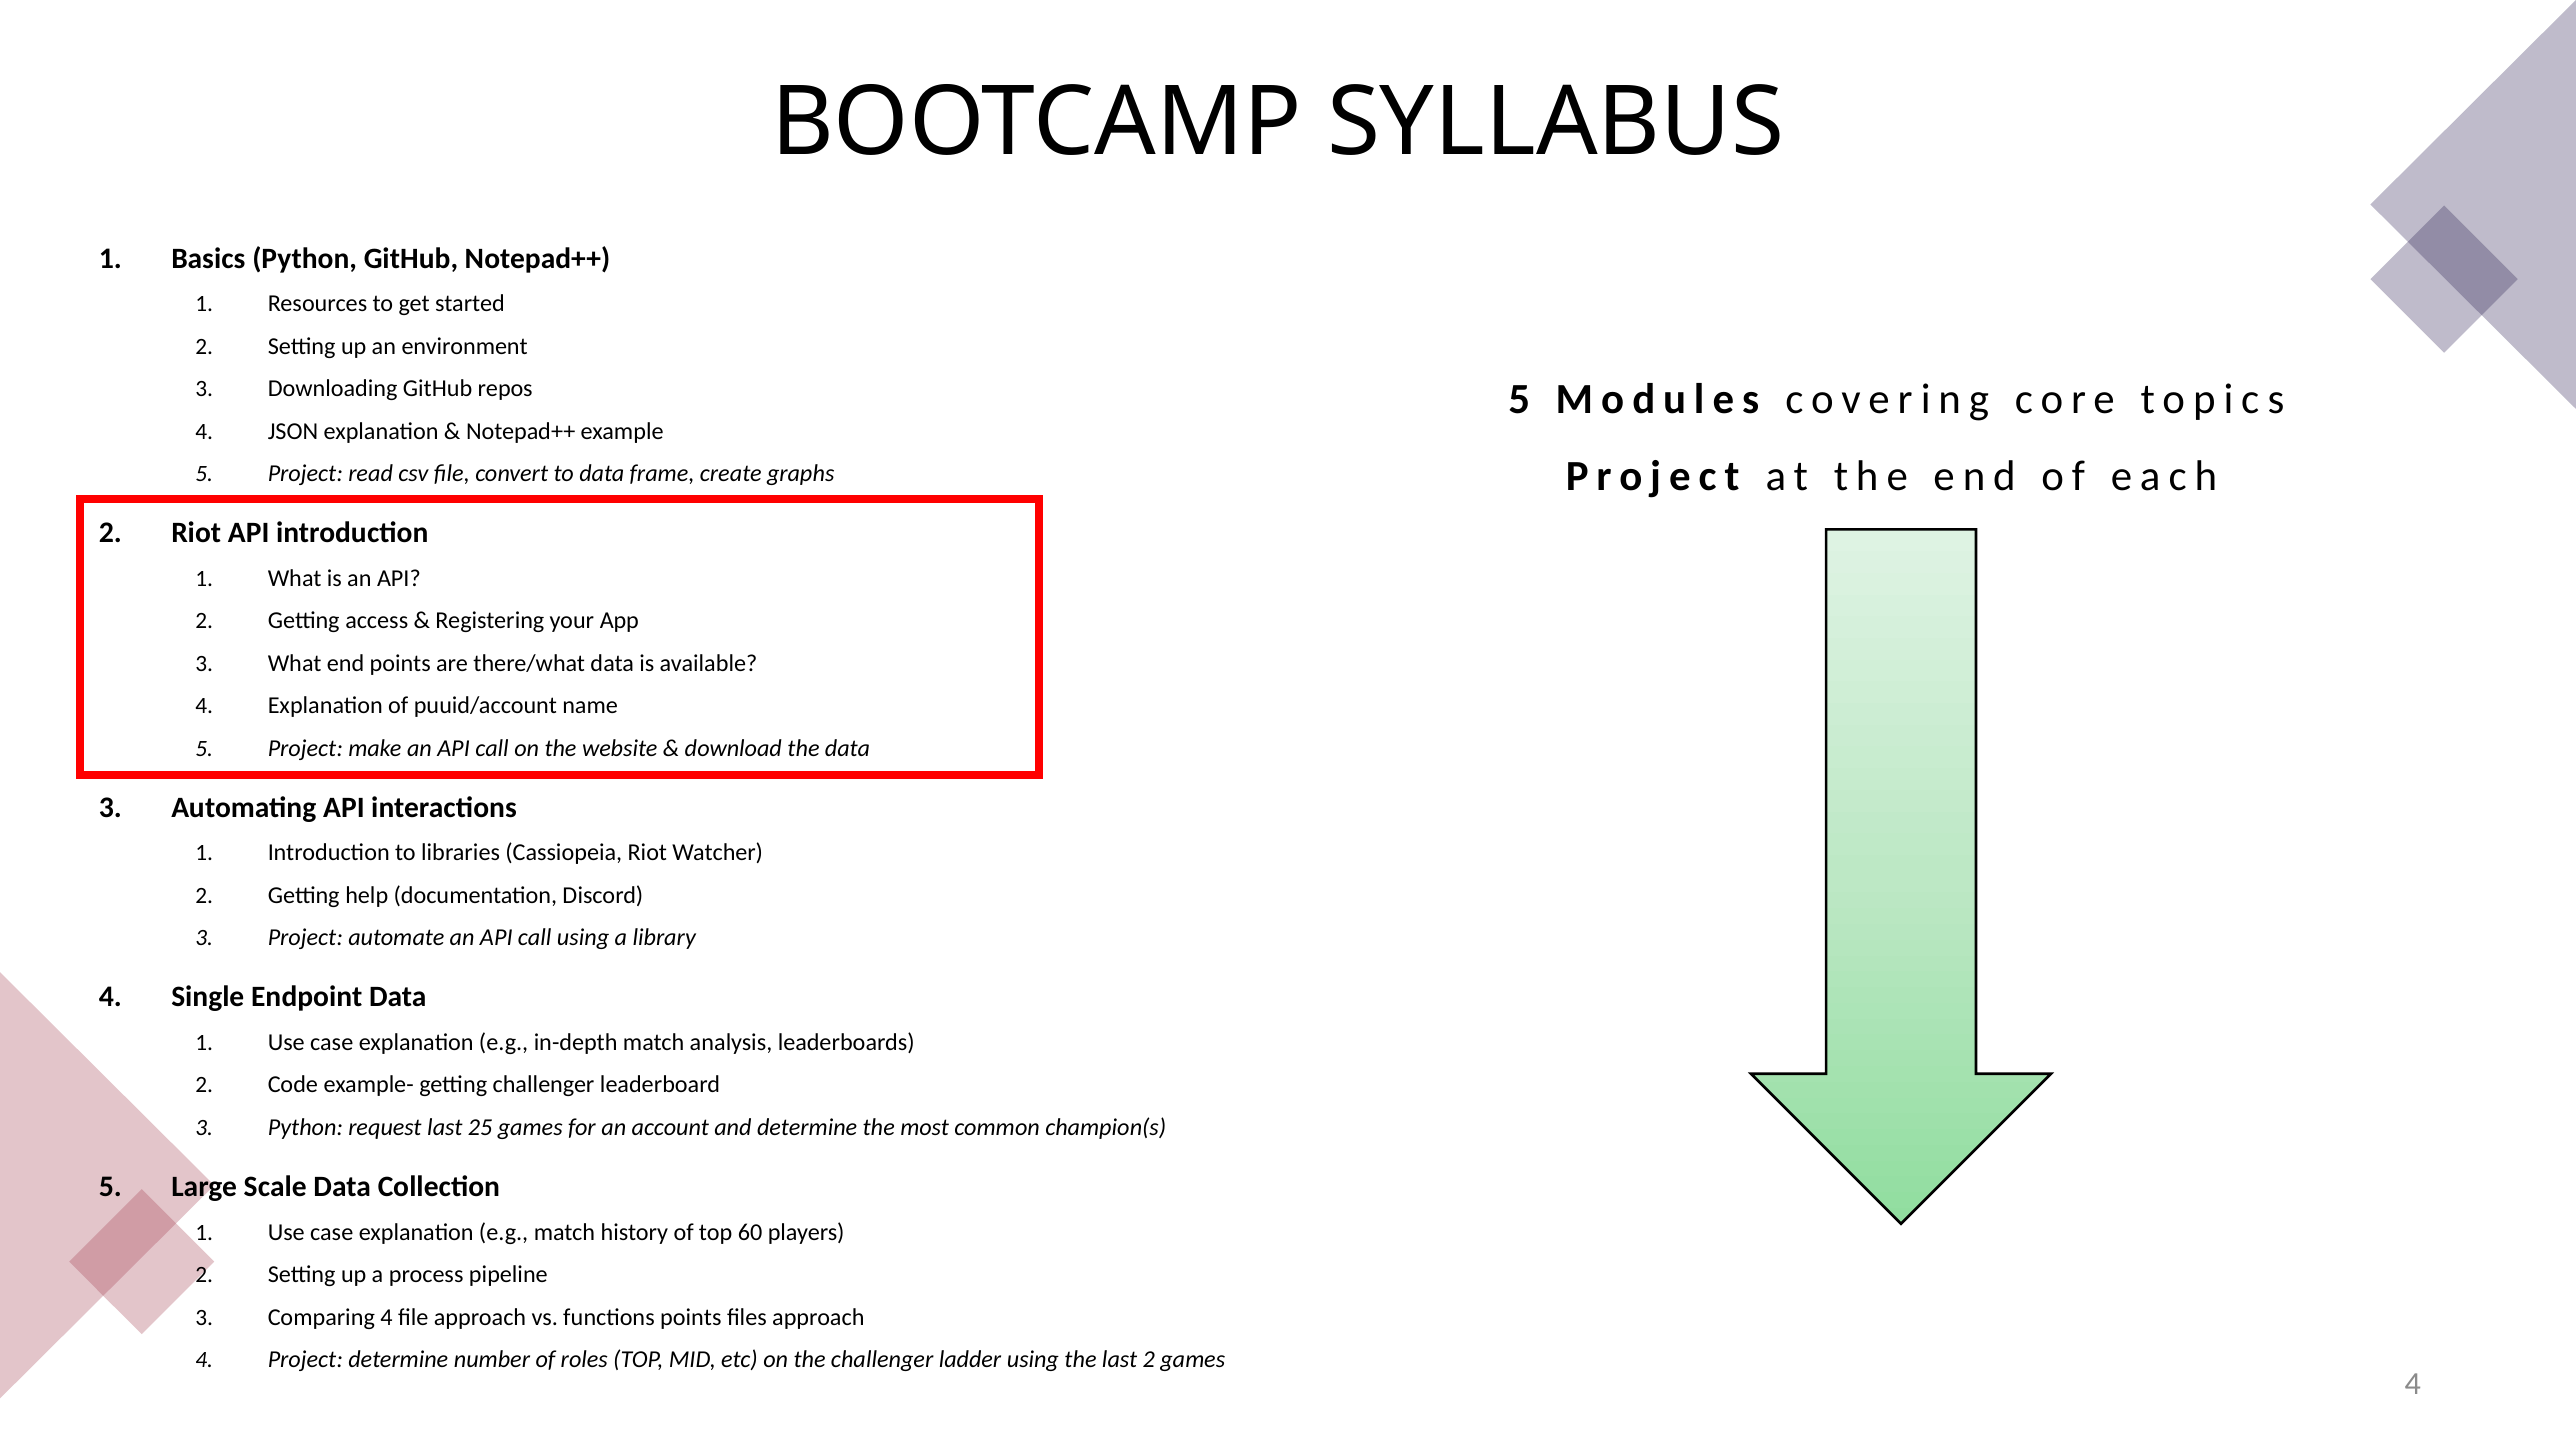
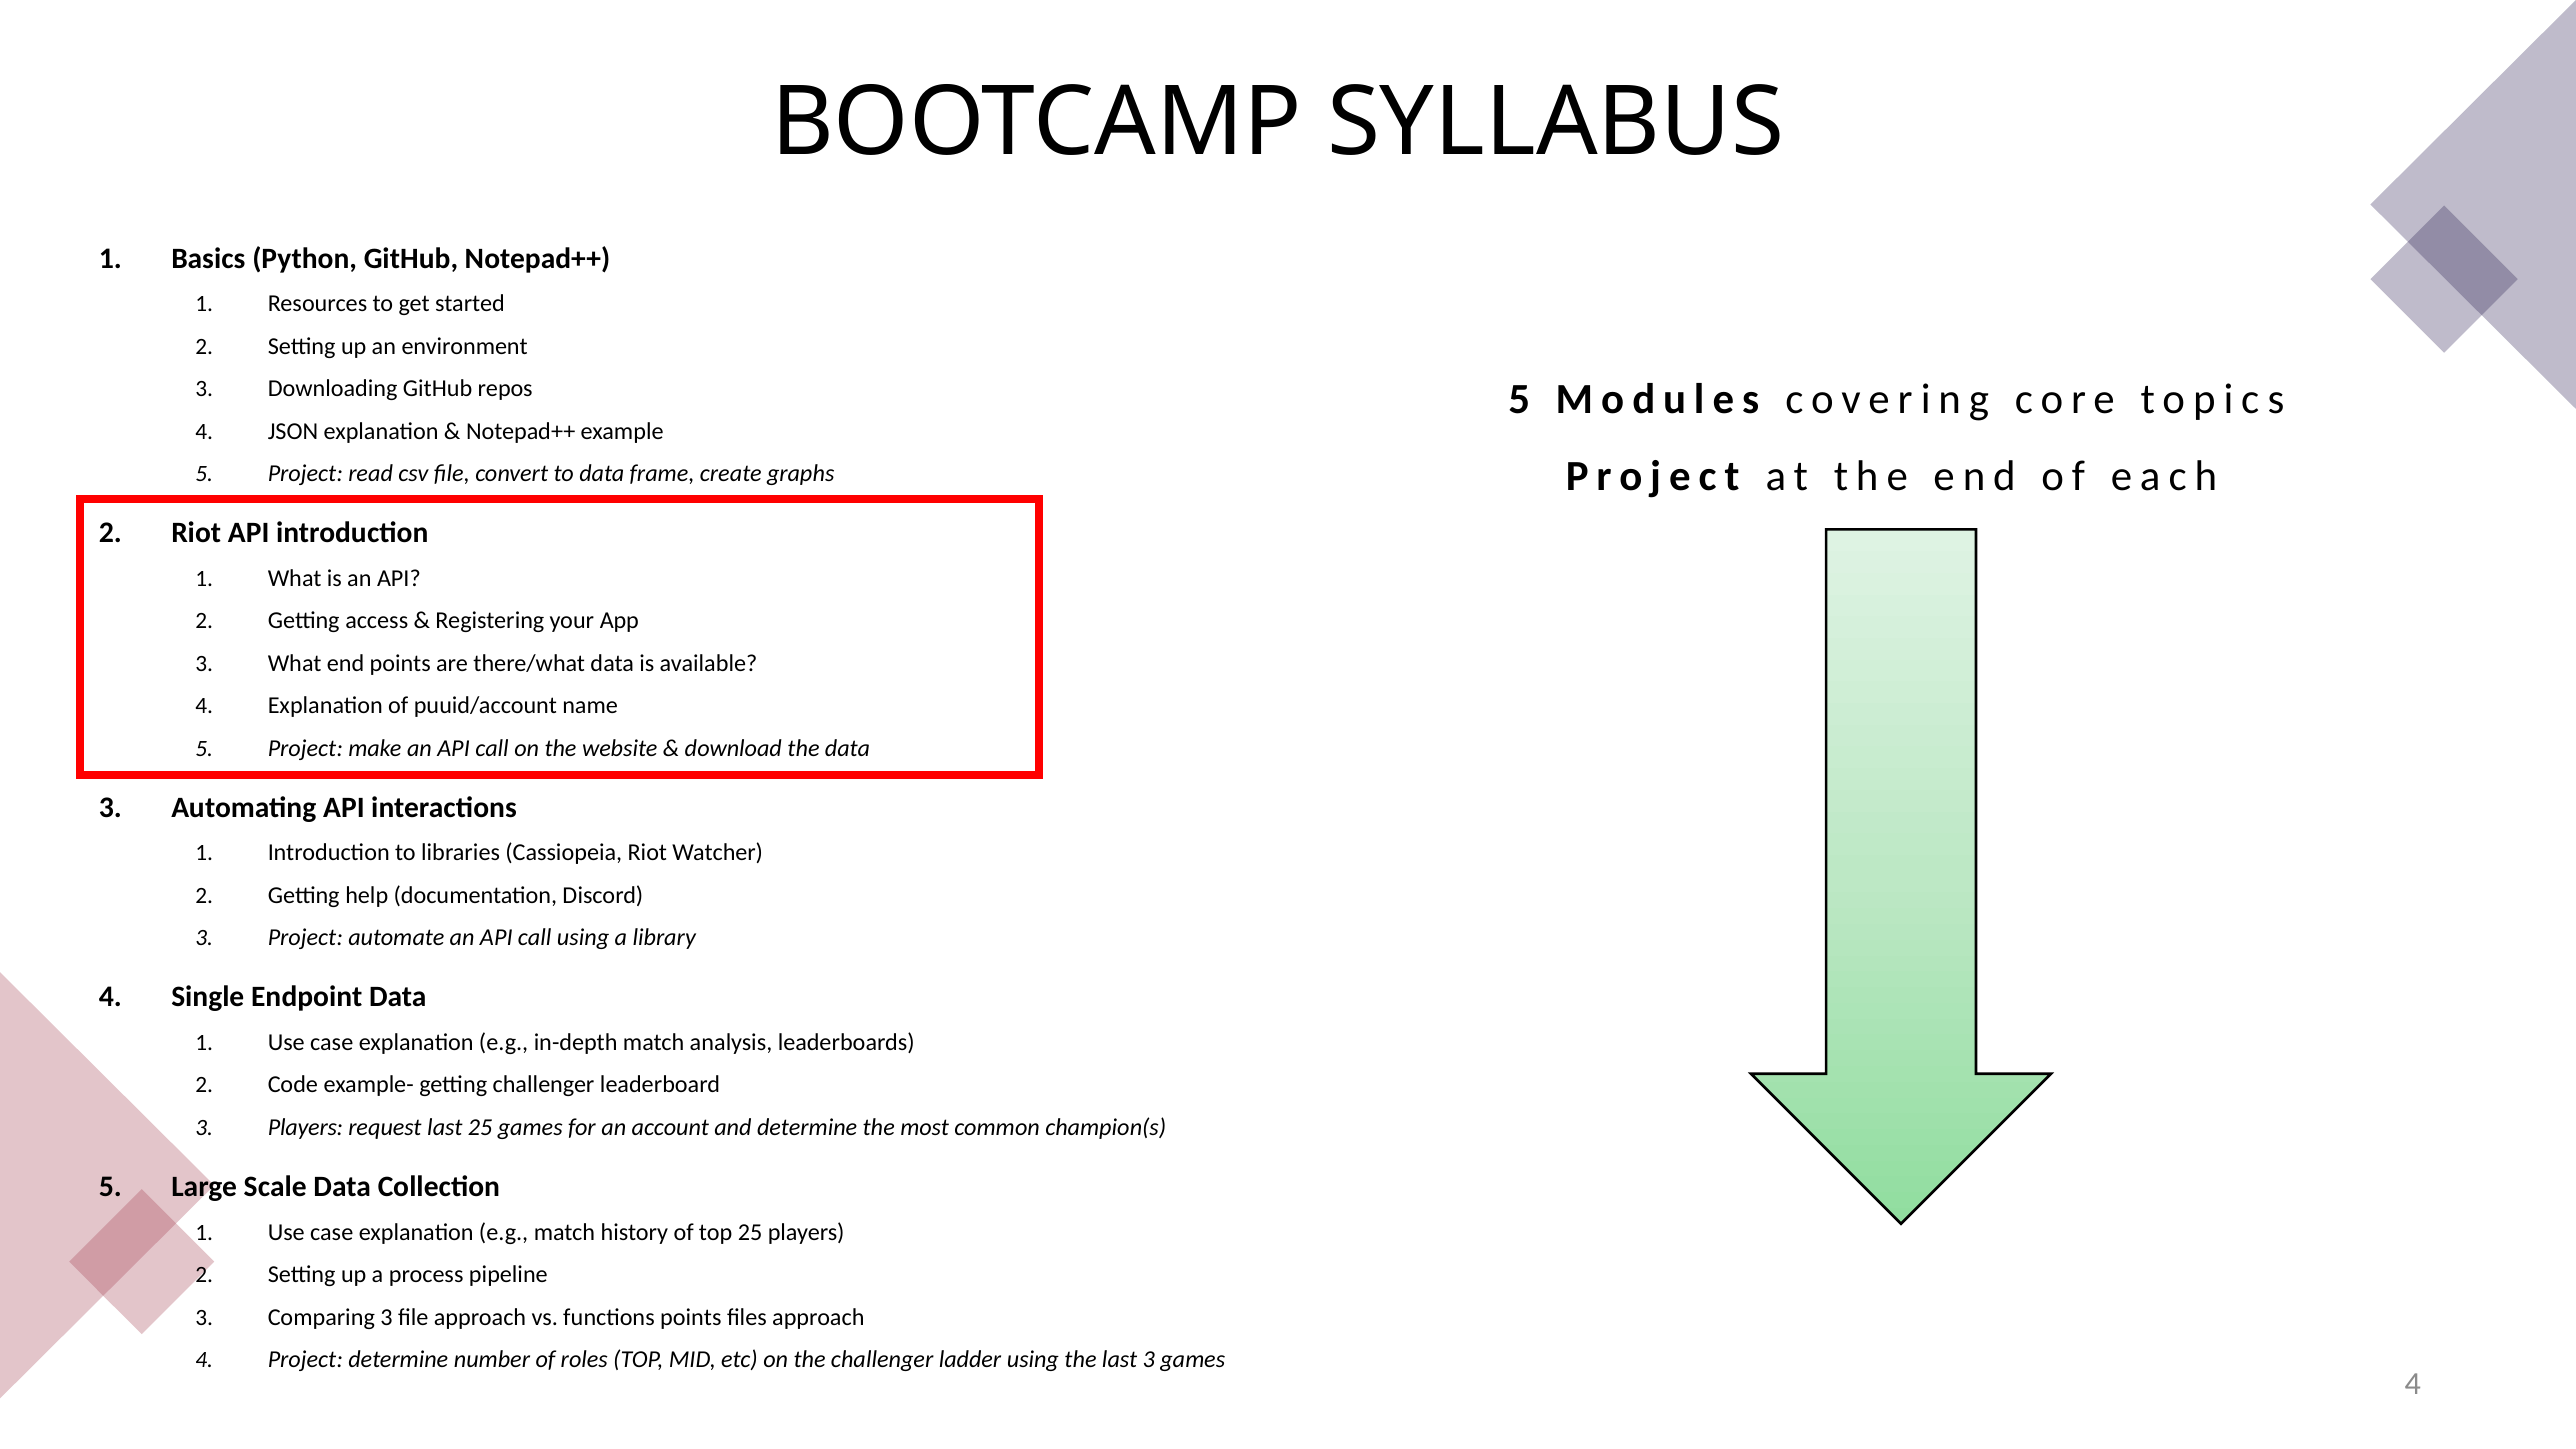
Python at (305, 1127): Python -> Players
top 60: 60 -> 25
Comparing 4: 4 -> 3
last 2: 2 -> 3
